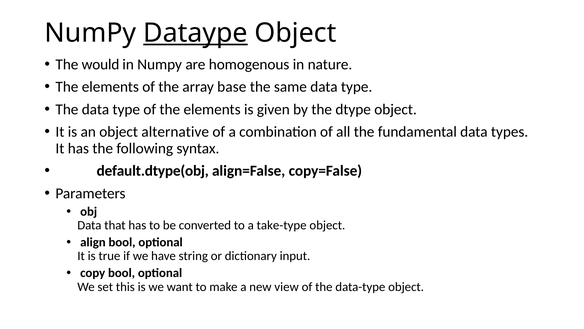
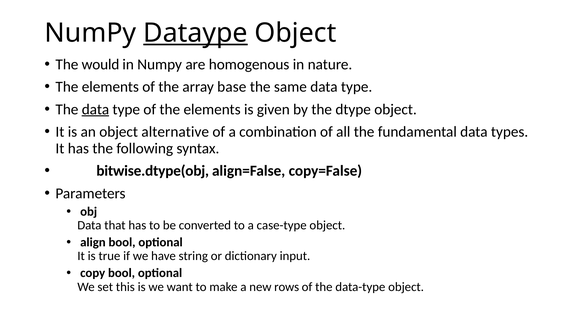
data at (96, 109) underline: none -> present
default.dtype(obj: default.dtype(obj -> bitwise.dtype(obj
take-type: take-type -> case-type
view: view -> rows
